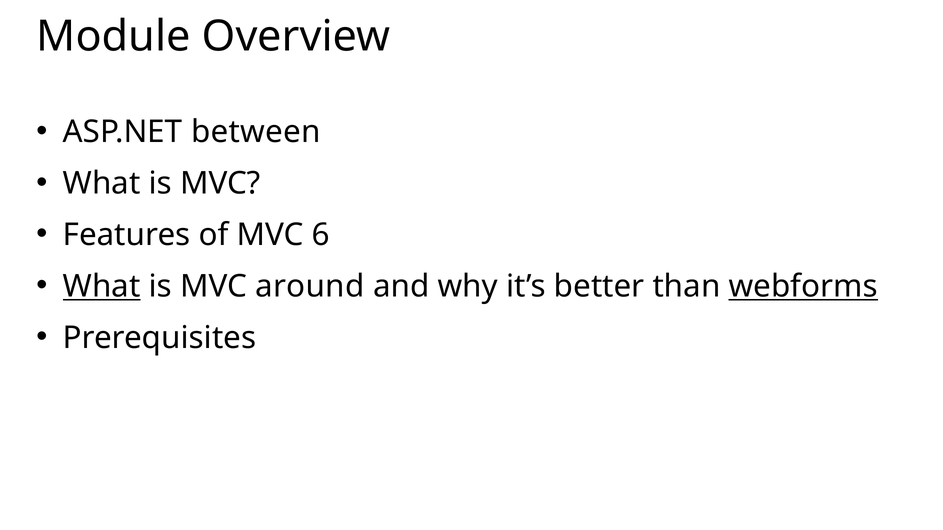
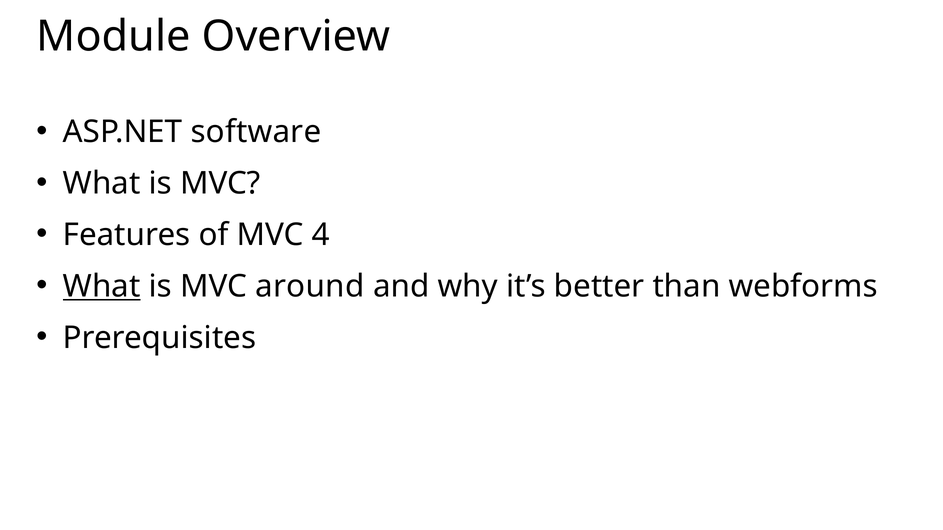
between: between -> software
6: 6 -> 4
webforms underline: present -> none
